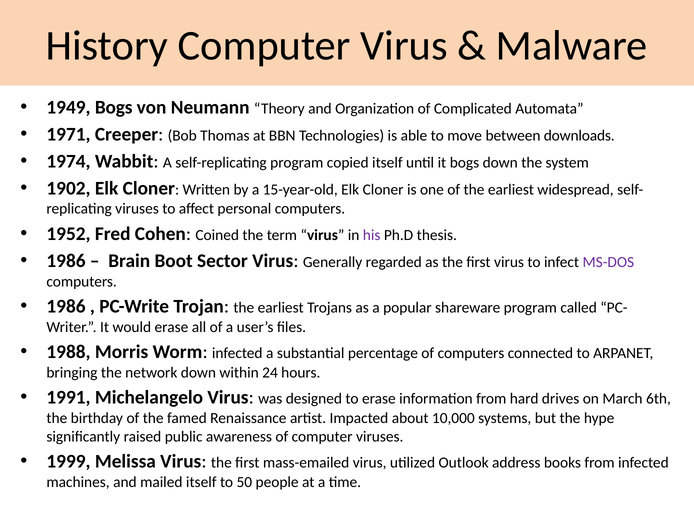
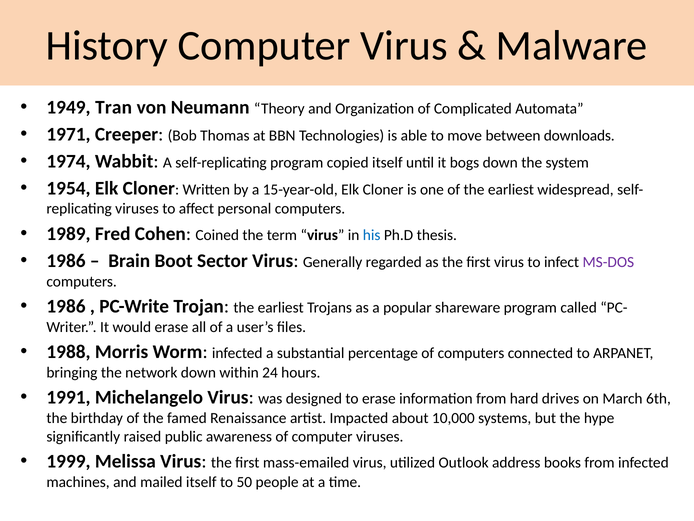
1949 Bogs: Bogs -> Tran
1902: 1902 -> 1954
1952: 1952 -> 1989
his colour: purple -> blue
